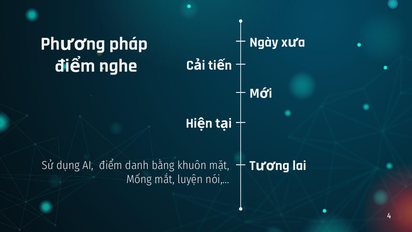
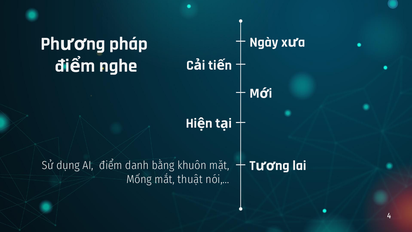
luyện: luyện -> thuật
